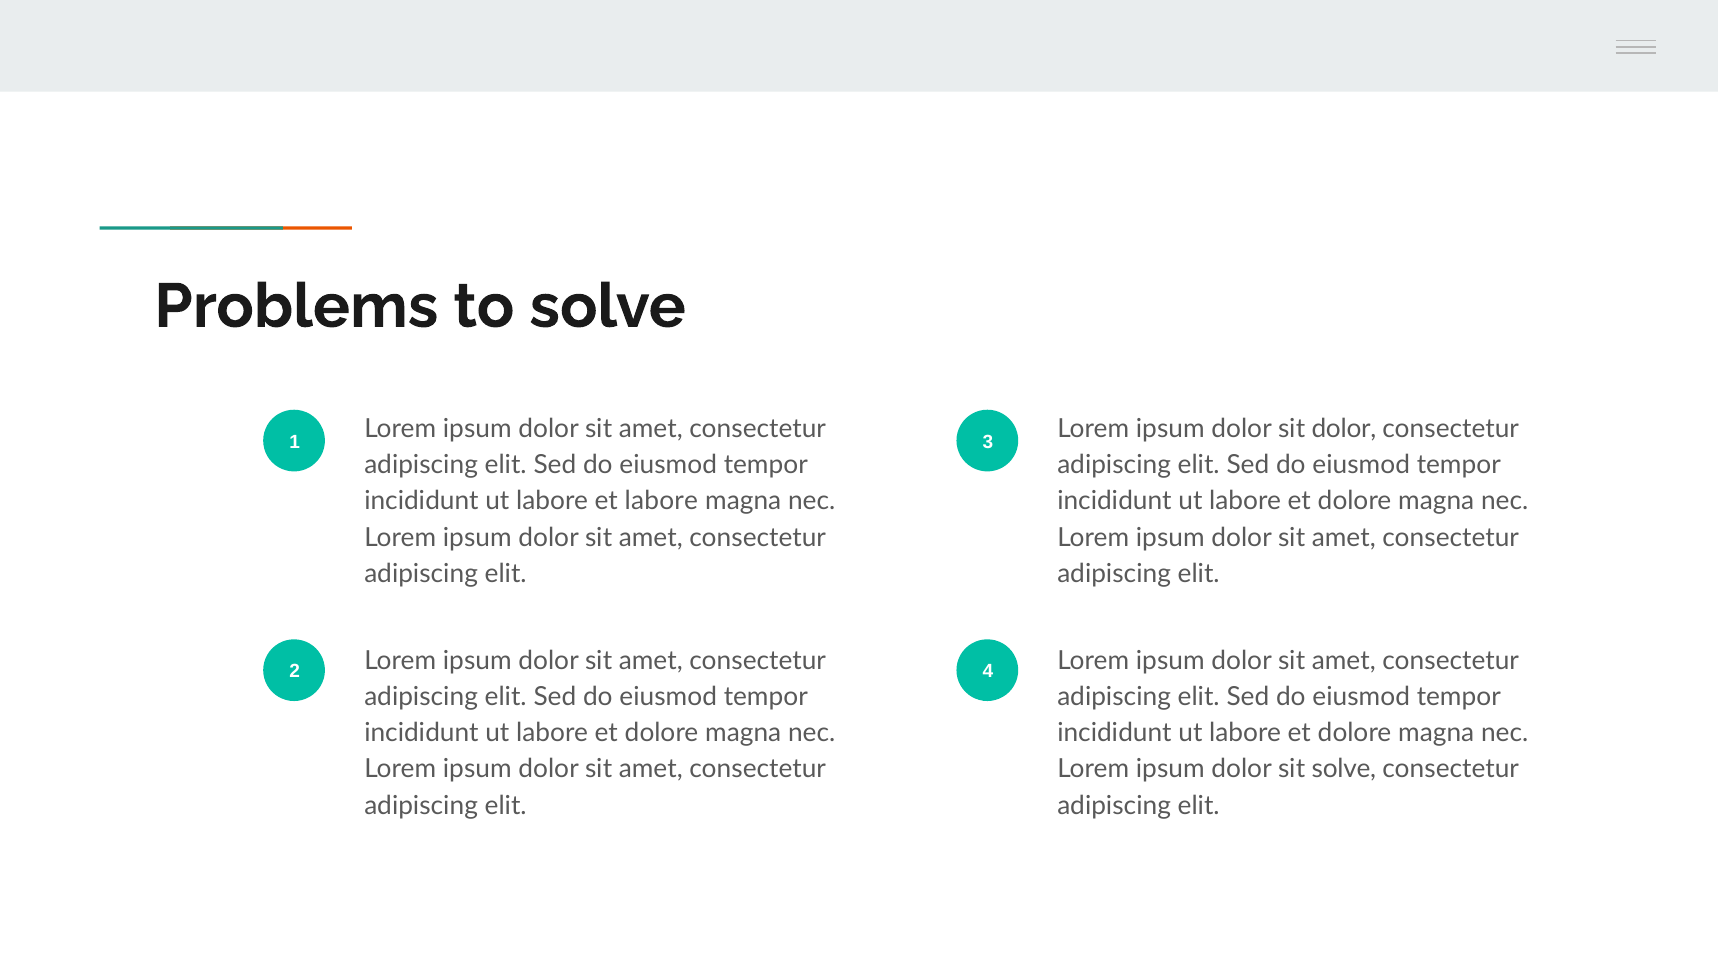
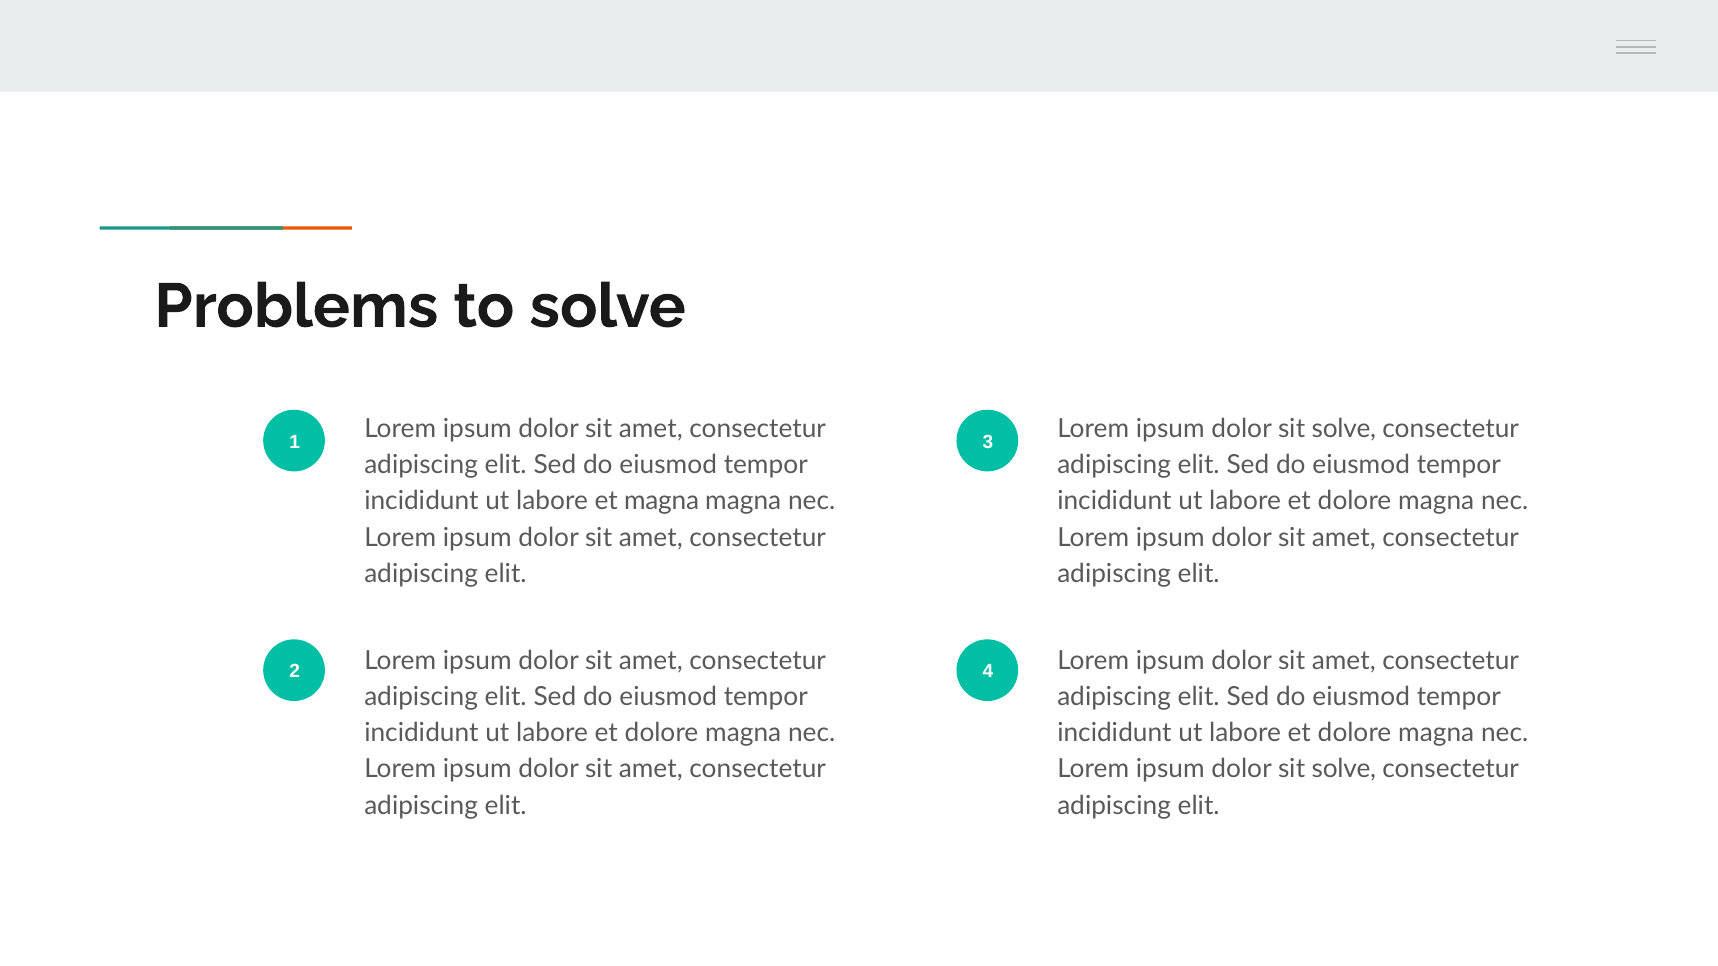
dolor at (1344, 429): dolor -> solve
et labore: labore -> magna
